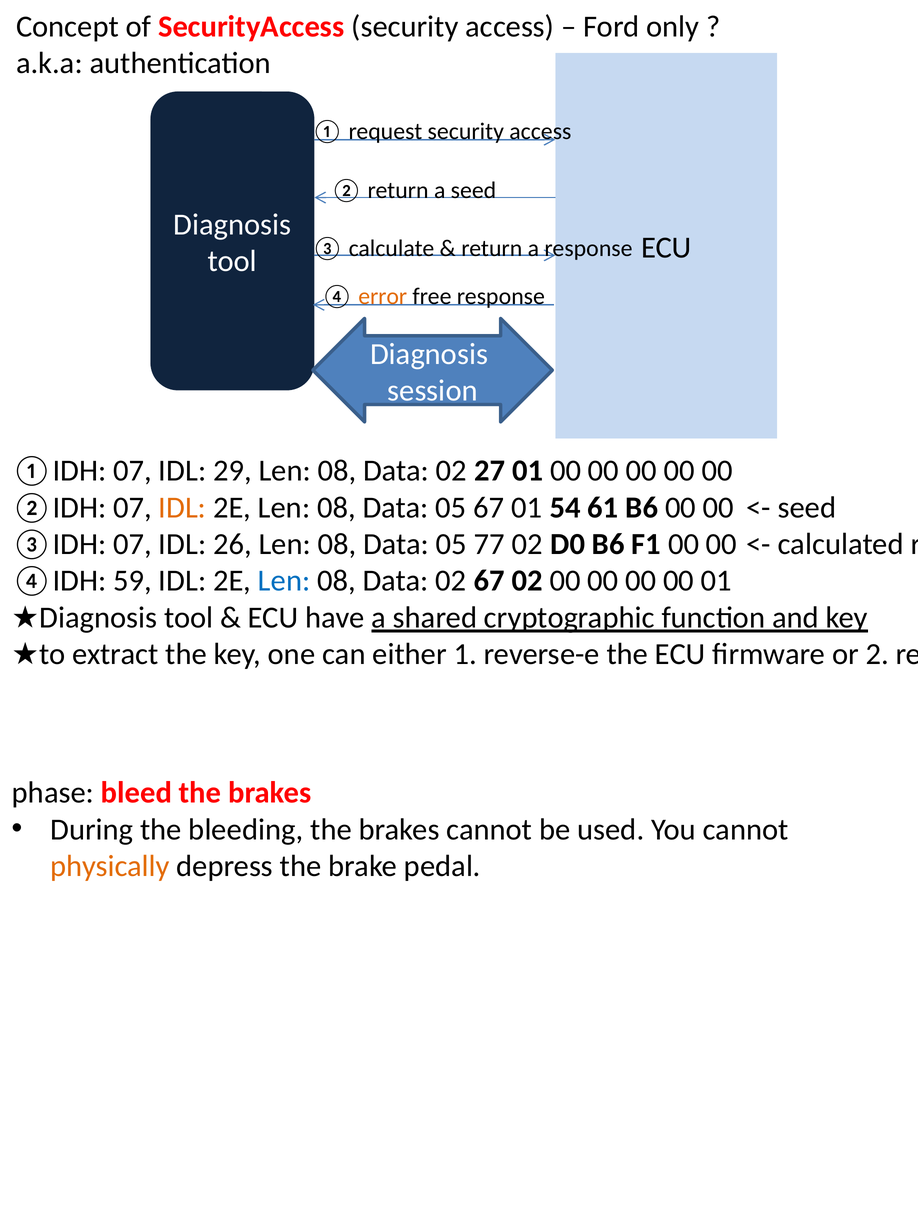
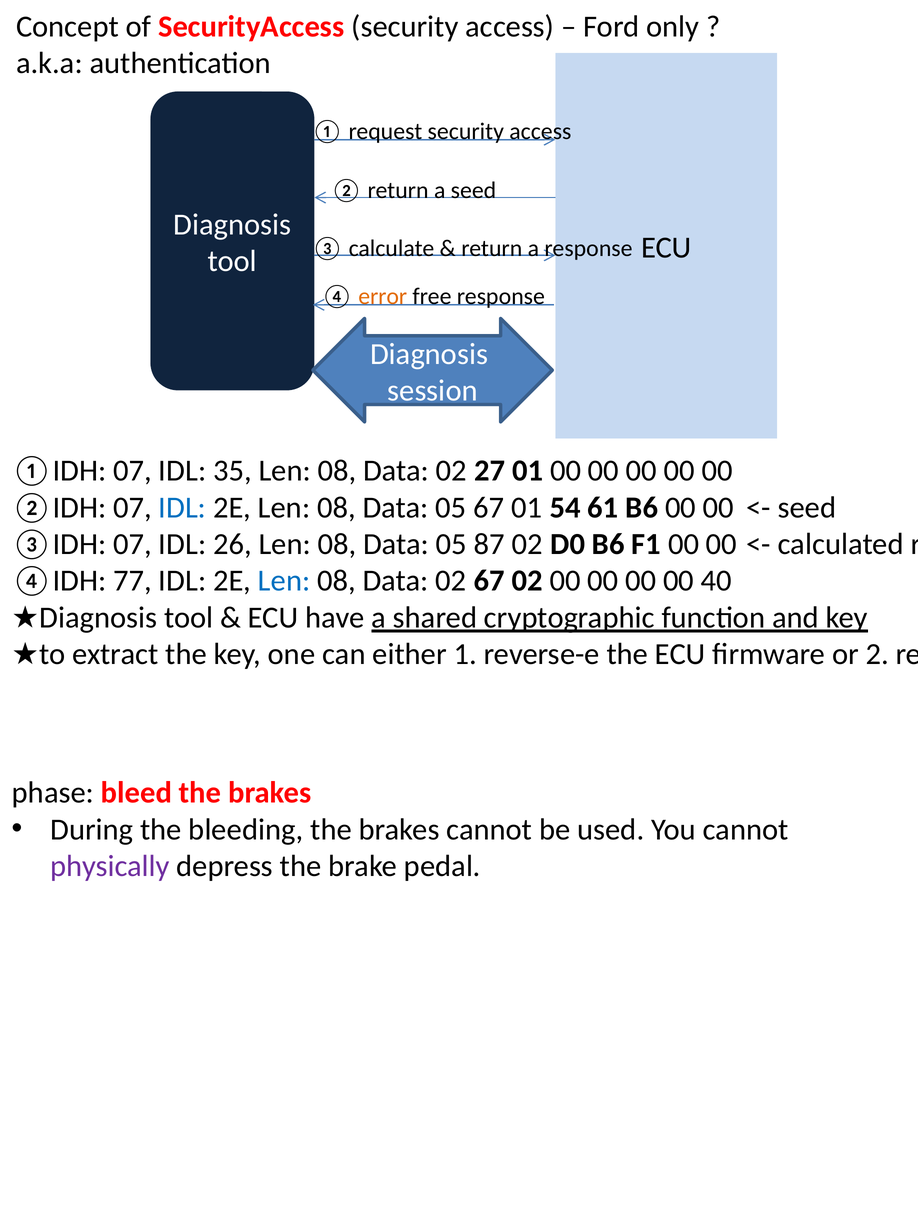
29: 29 -> 35
IDL at (182, 507) colour: orange -> blue
77: 77 -> 87
59: 59 -> 77
00 01: 01 -> 40
physically colour: orange -> purple
